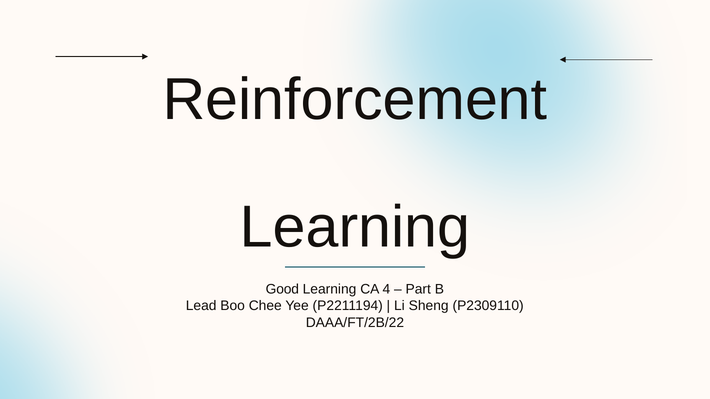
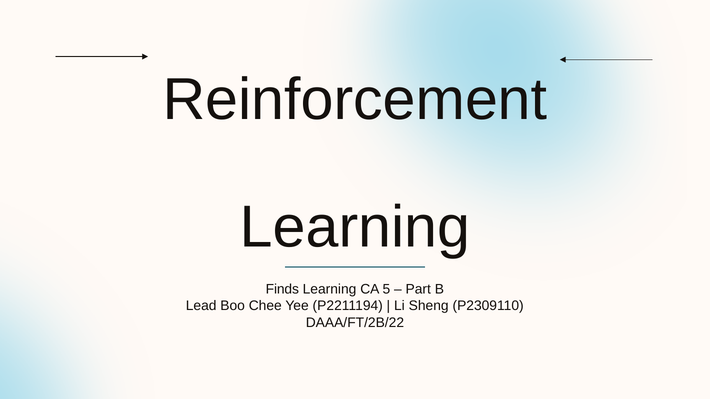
Good: Good -> Finds
4: 4 -> 5
